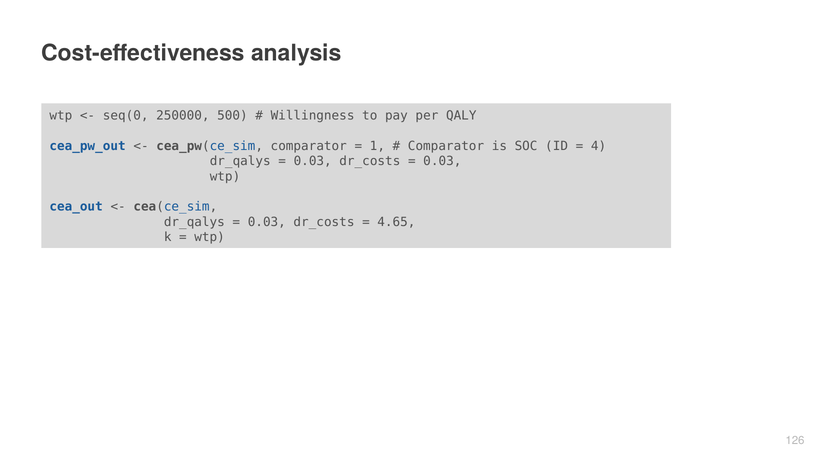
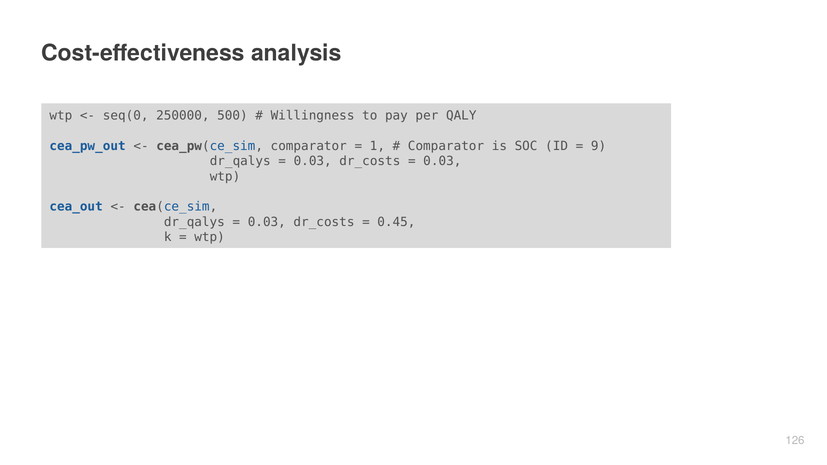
4: 4 -> 9
4.65: 4.65 -> 0.45
